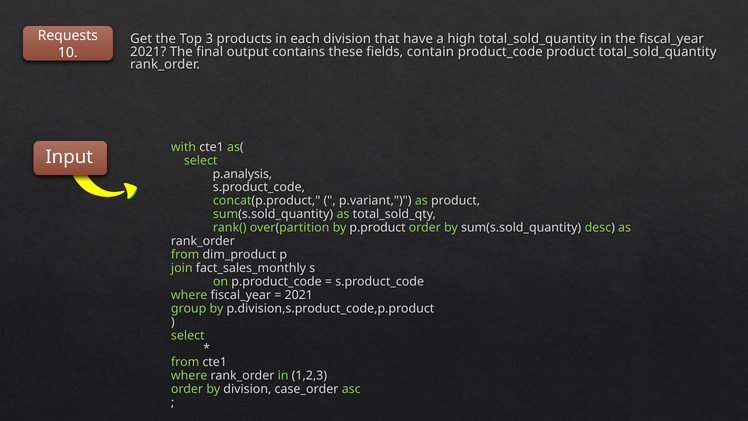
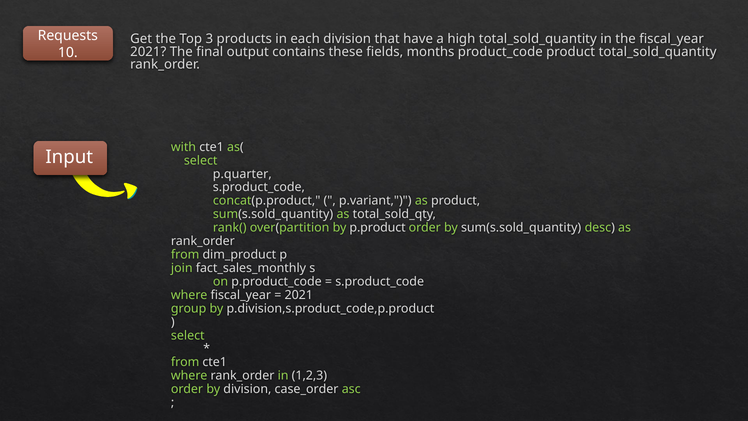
contain: contain -> months
p.analysis: p.analysis -> p.quarter
